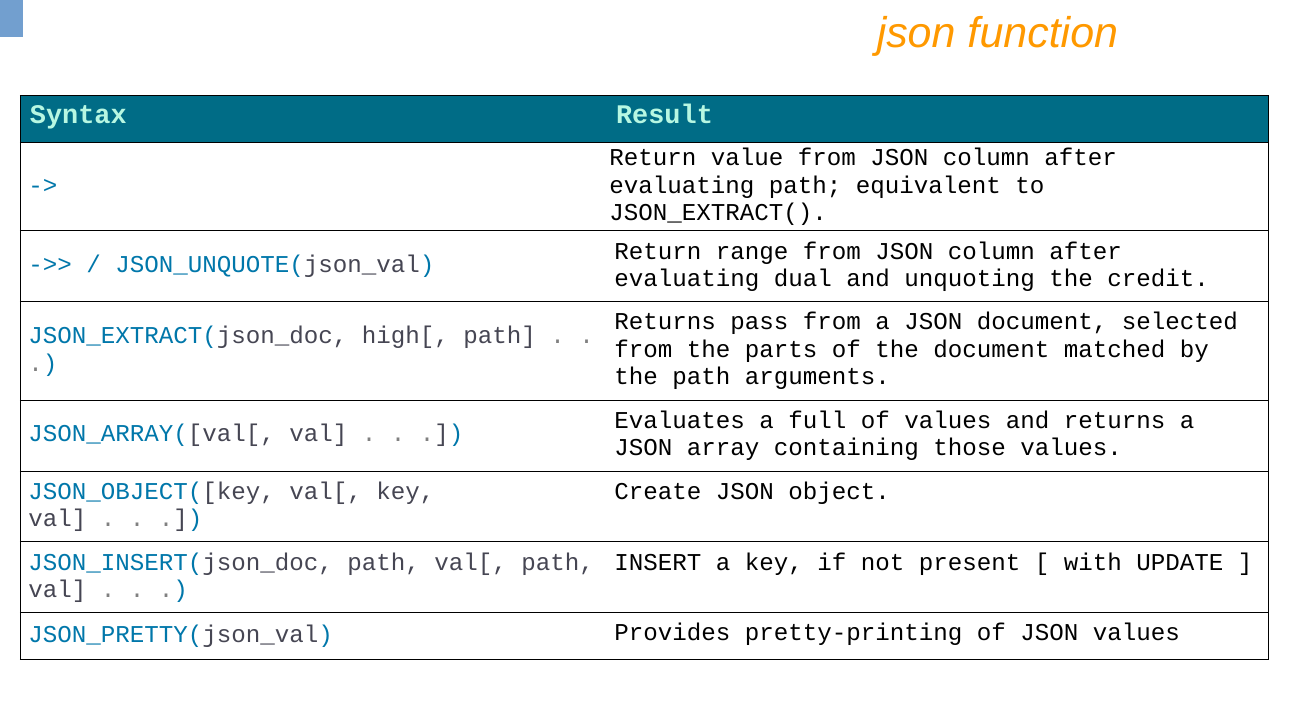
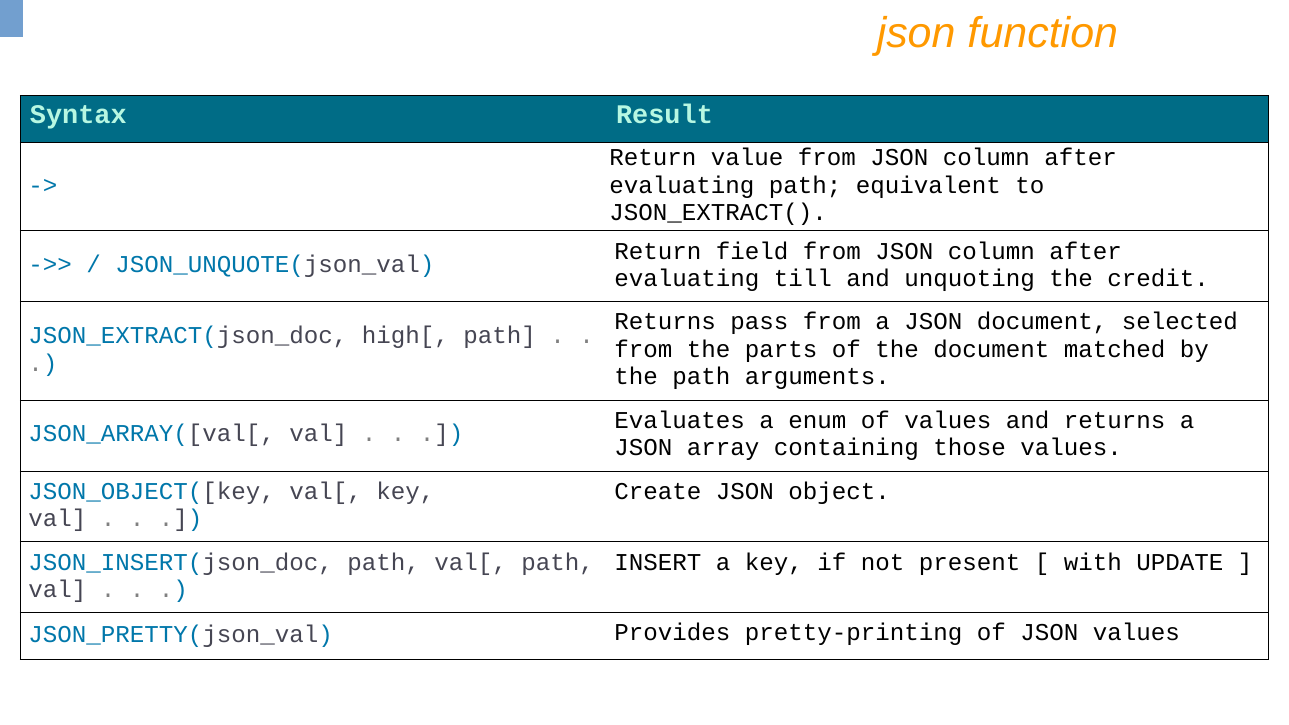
range: range -> field
dual: dual -> till
full: full -> enum
